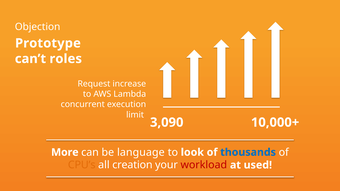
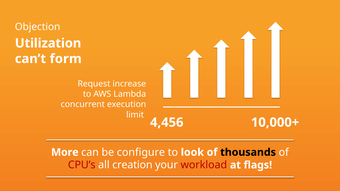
Prototype: Prototype -> Utilization
roles: roles -> form
3,090: 3,090 -> 4,456
language: language -> configure
thousands colour: blue -> black
CPU’s colour: orange -> red
used: used -> flags
